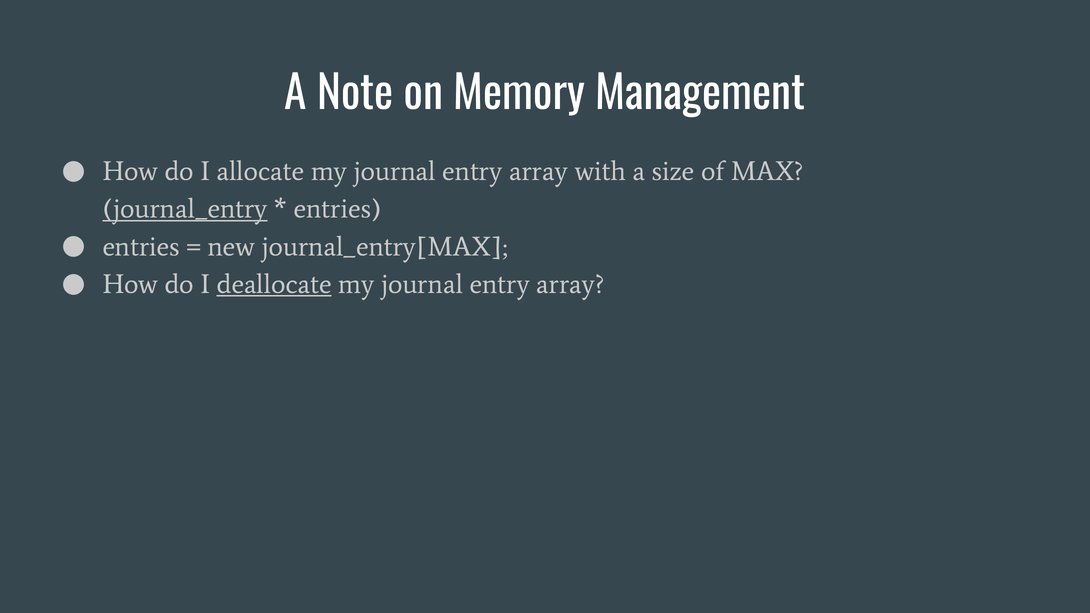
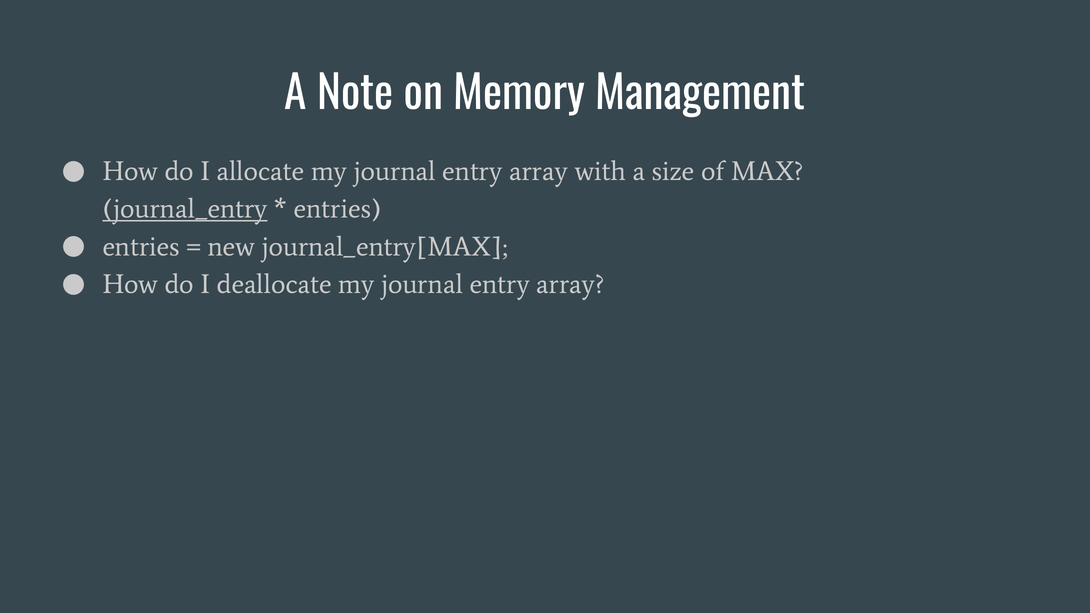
deallocate underline: present -> none
